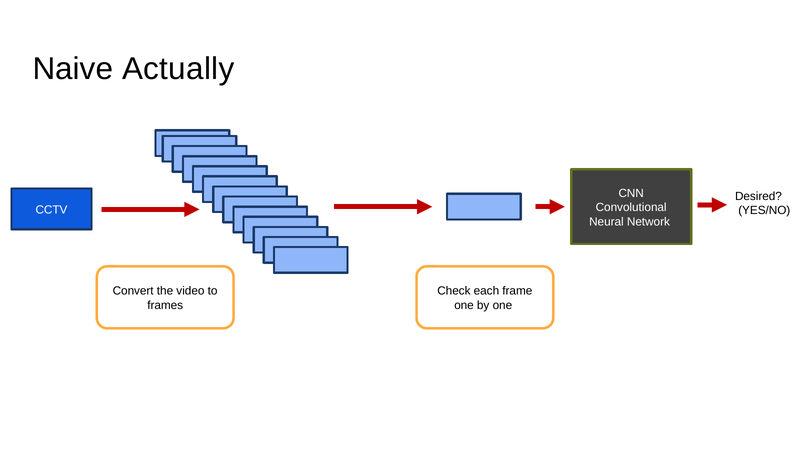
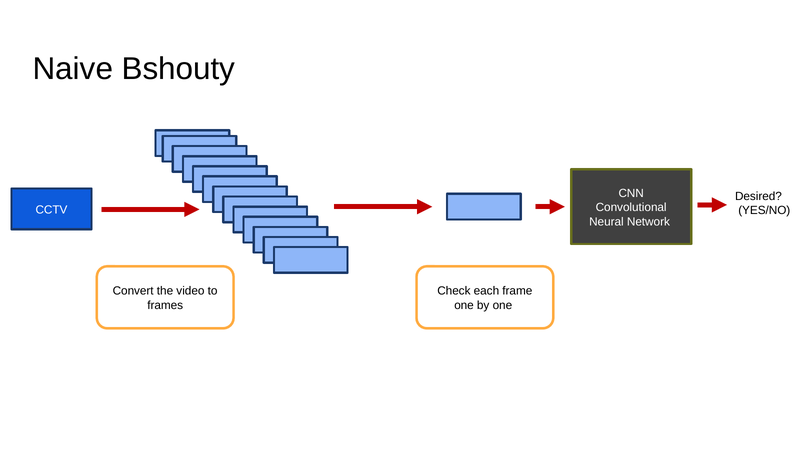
Actually: Actually -> Bshouty
